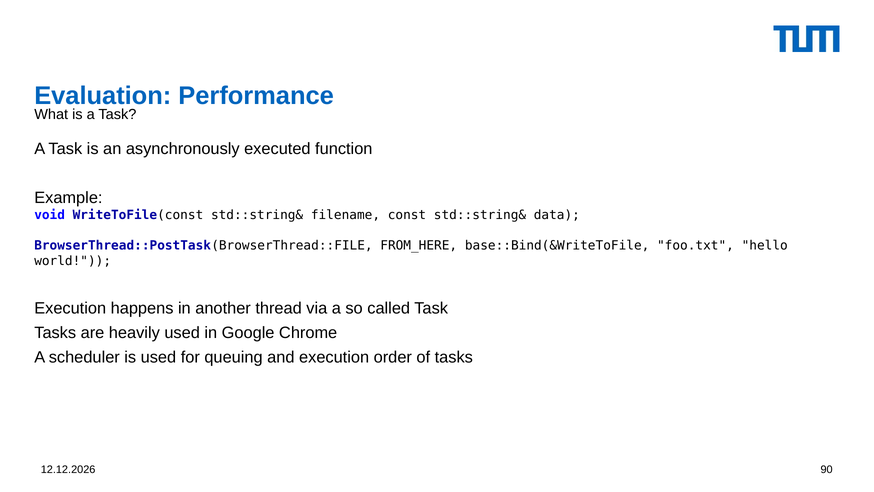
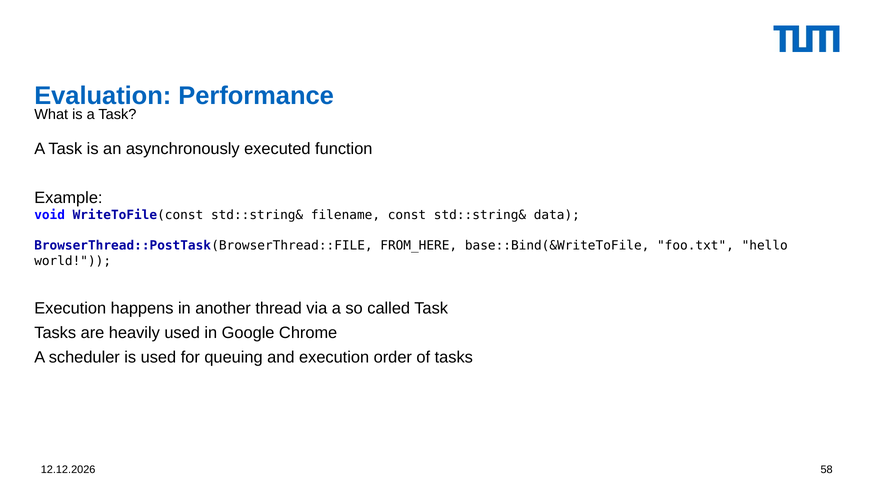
90: 90 -> 58
